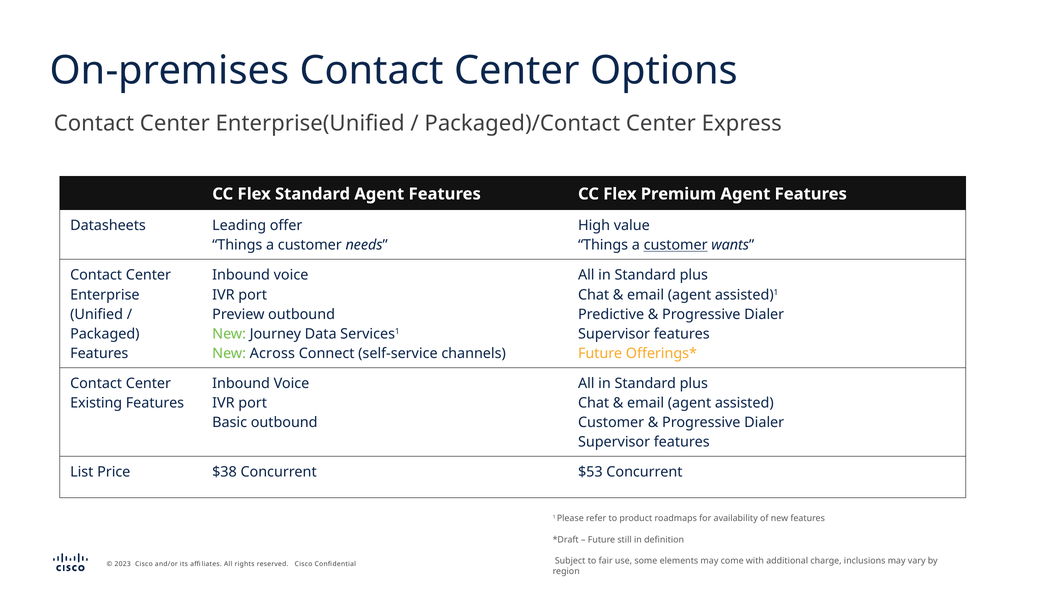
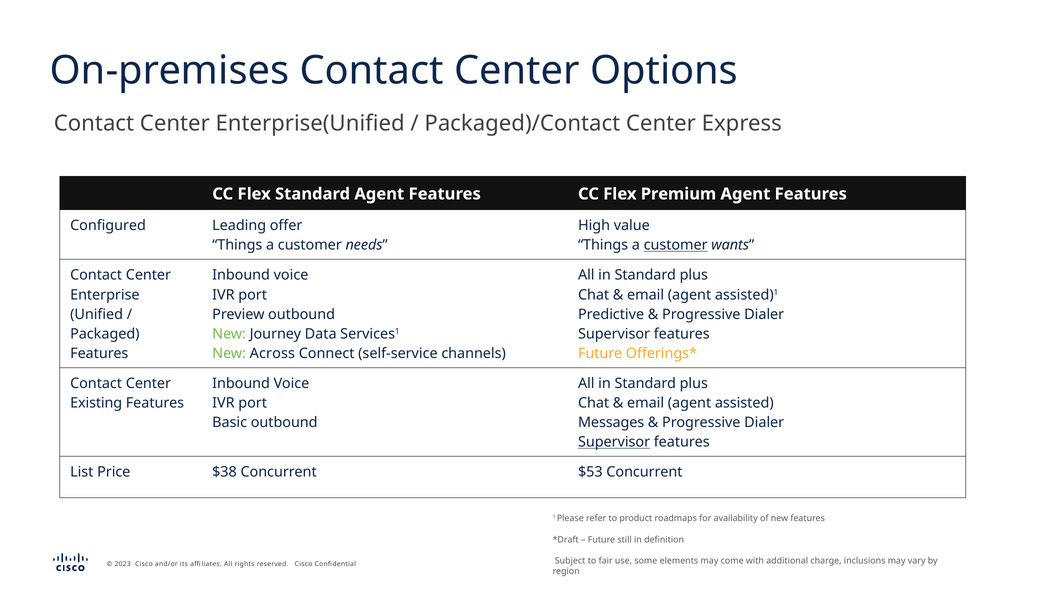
Datasheets: Datasheets -> Configured
Customer at (611, 422): Customer -> Messages
Supervisor at (614, 442) underline: none -> present
